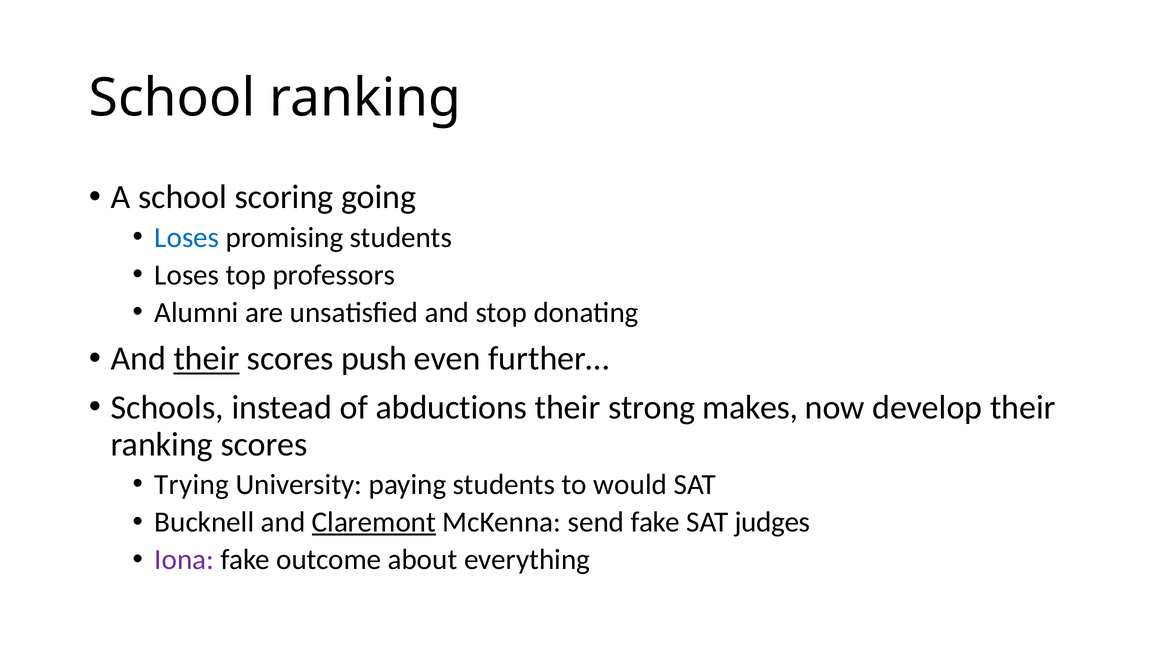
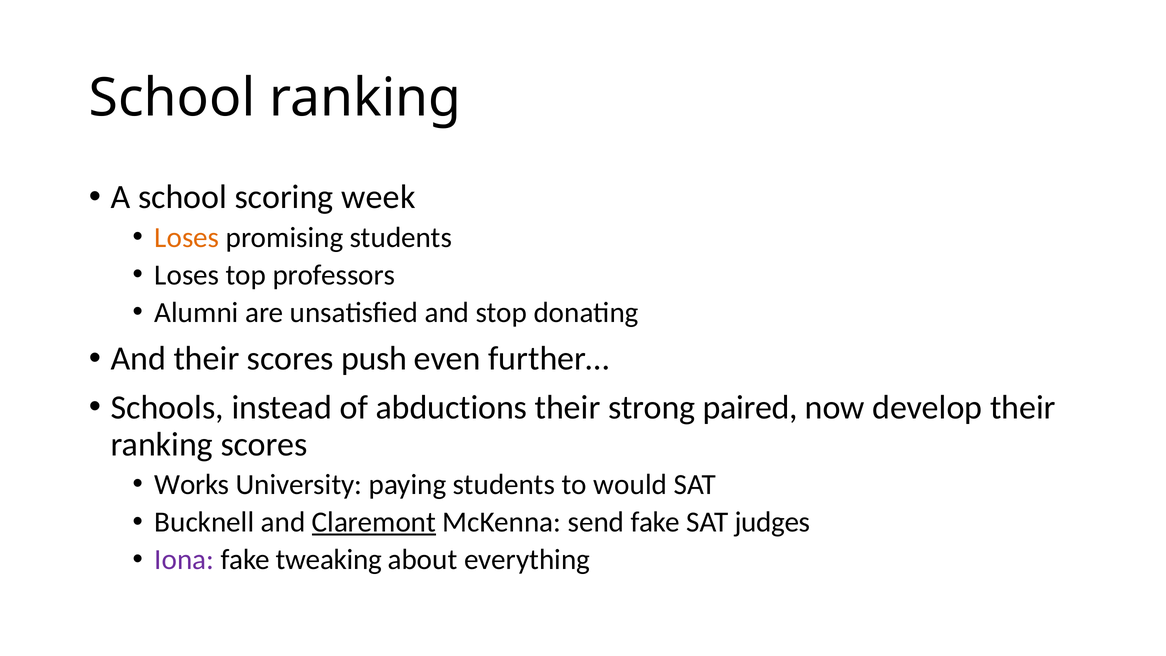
going: going -> week
Loses at (187, 237) colour: blue -> orange
their at (207, 359) underline: present -> none
makes: makes -> paired
Trying: Trying -> Works
outcome: outcome -> tweaking
